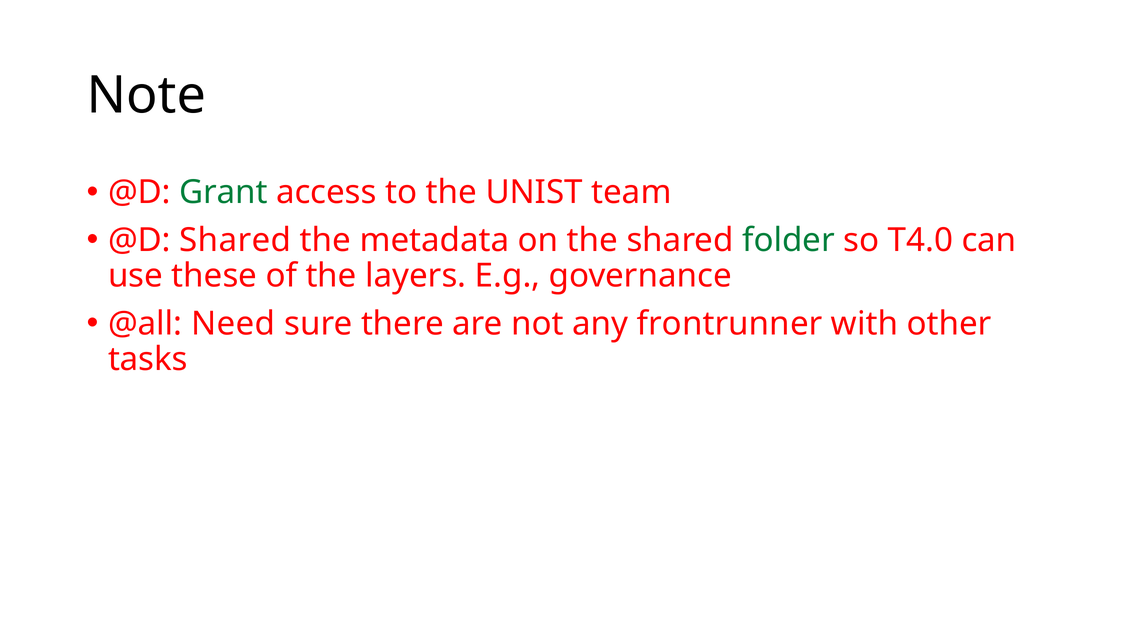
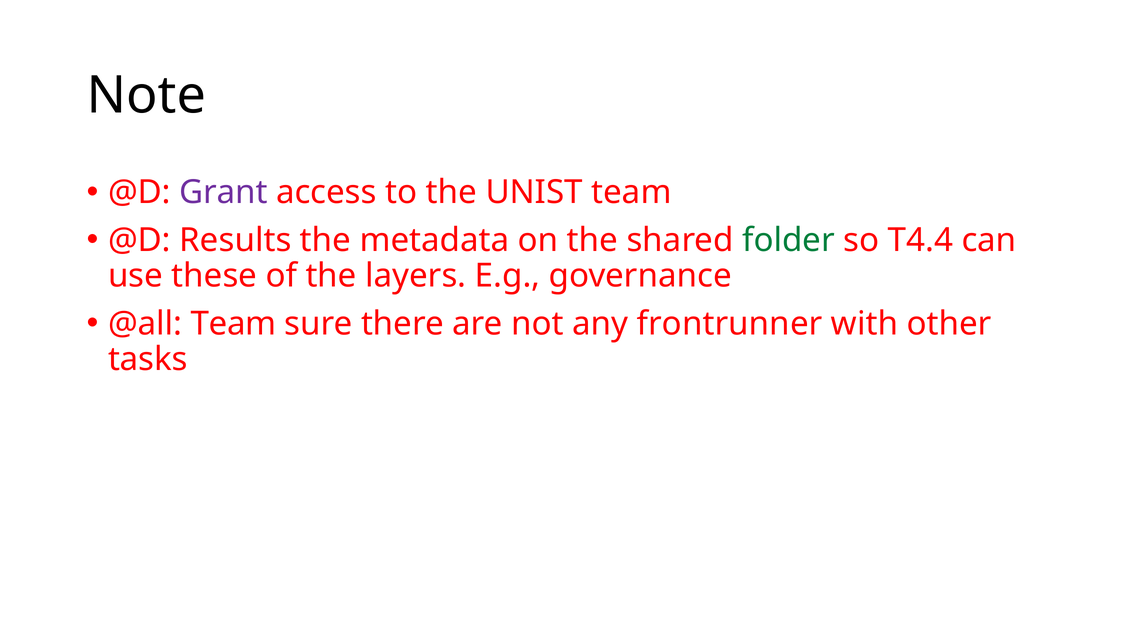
Grant colour: green -> purple
@D Shared: Shared -> Results
T4.0: T4.0 -> T4.4
@all Need: Need -> Team
